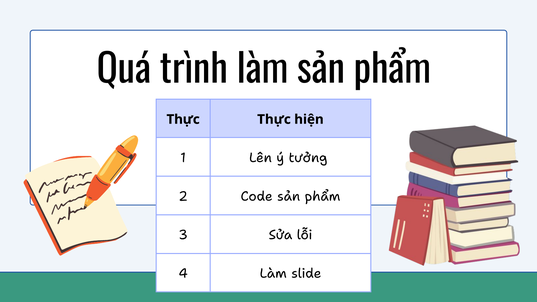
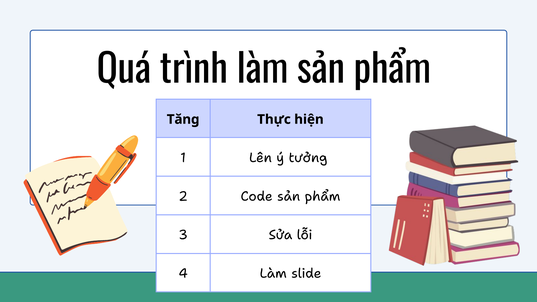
Thực at (183, 119): Thực -> Tăng
